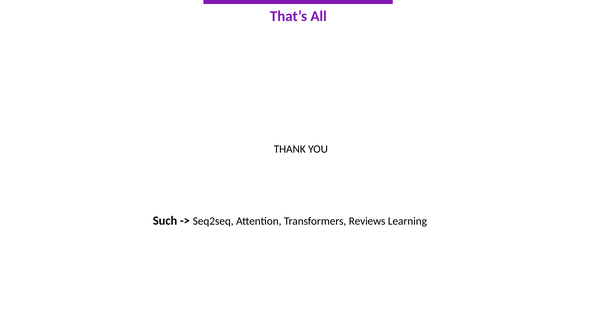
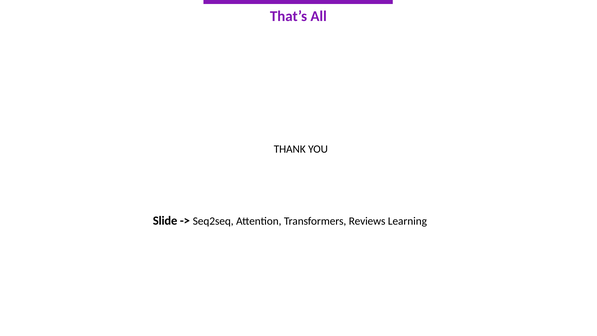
Such: Such -> Slide
